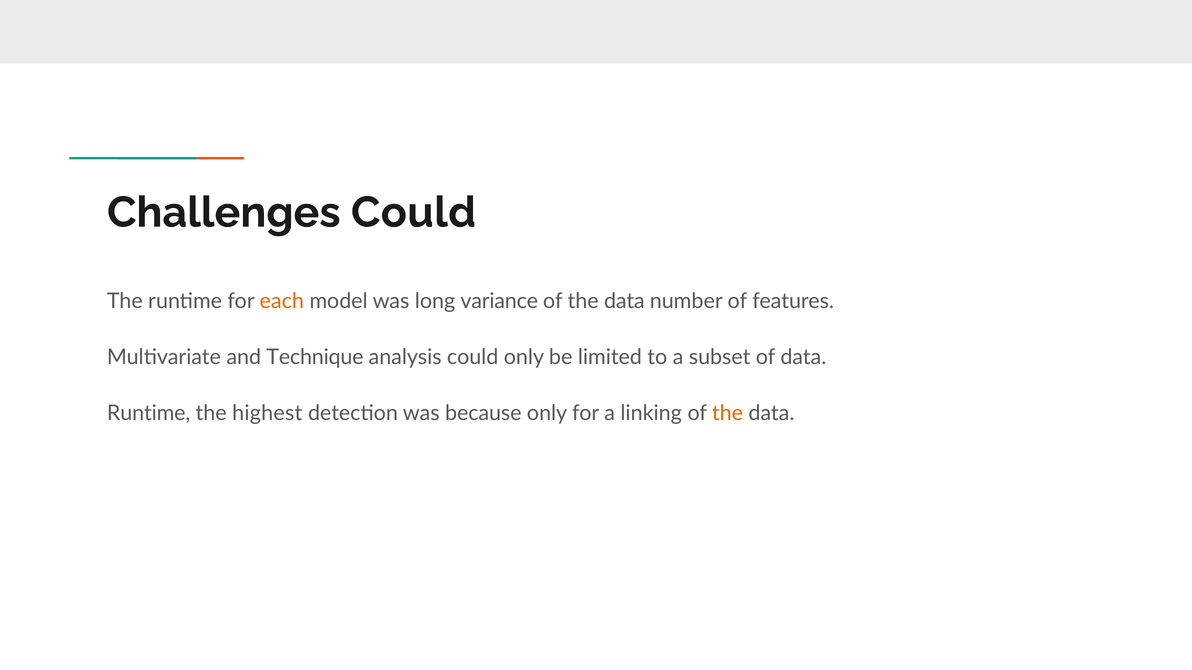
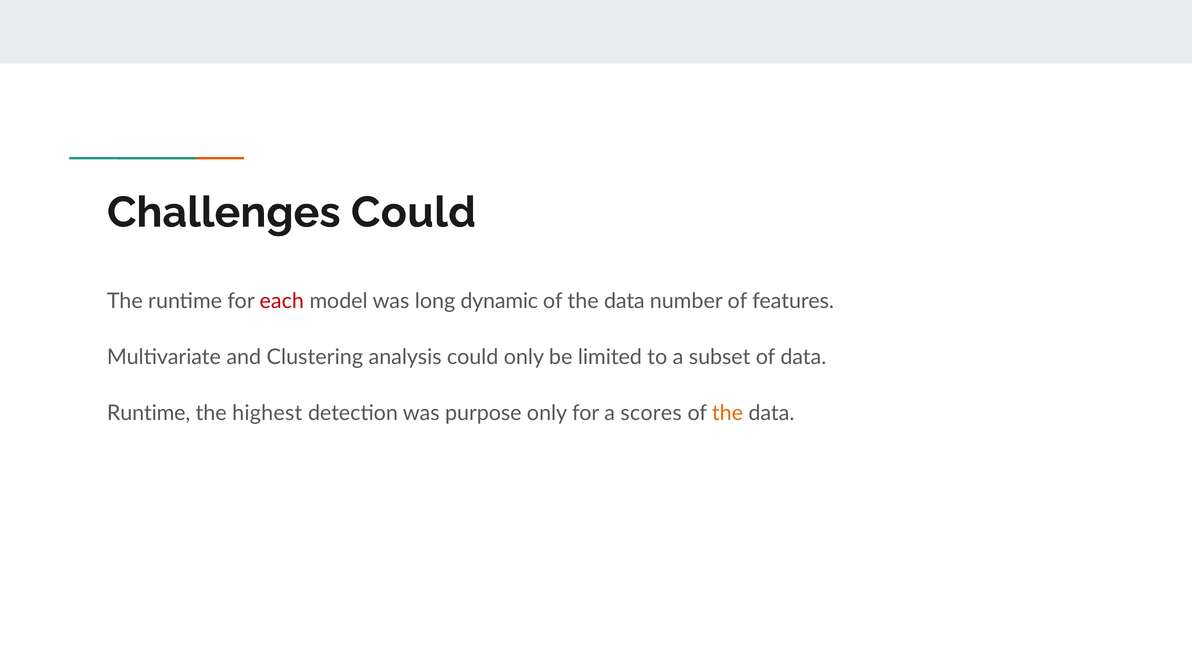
each colour: orange -> red
variance: variance -> dynamic
Technique: Technique -> Clustering
because: because -> purpose
linking: linking -> scores
